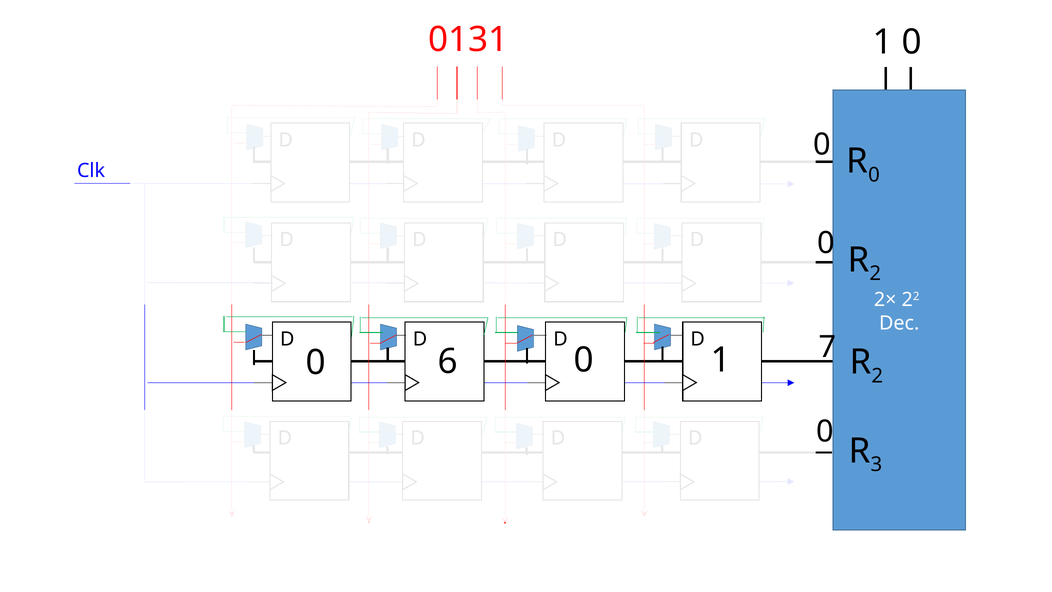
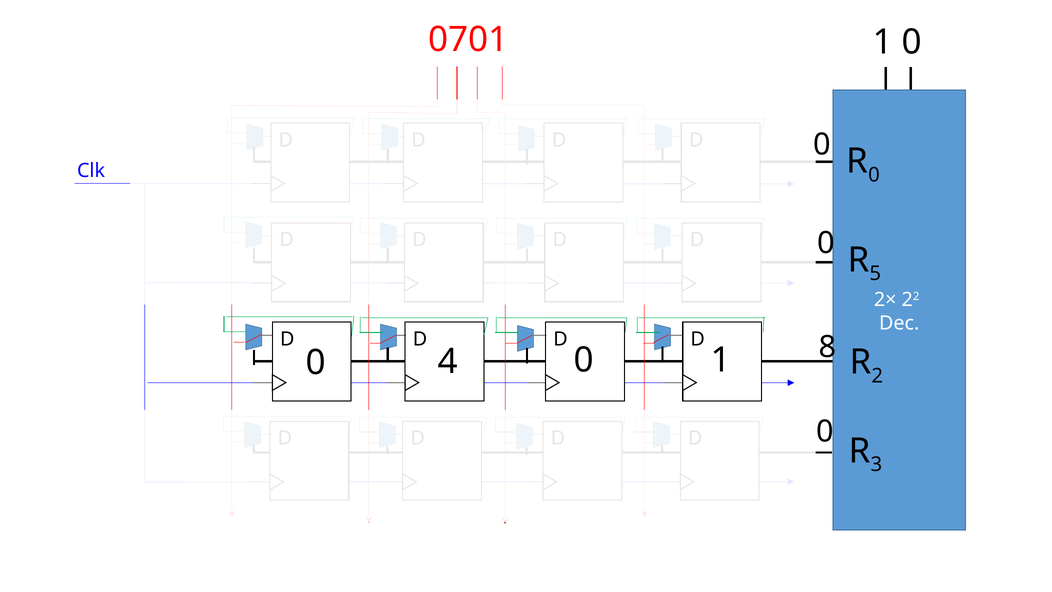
0131: 0131 -> 0701
2 at (875, 273): 2 -> 5
6: 6 -> 4
7: 7 -> 8
